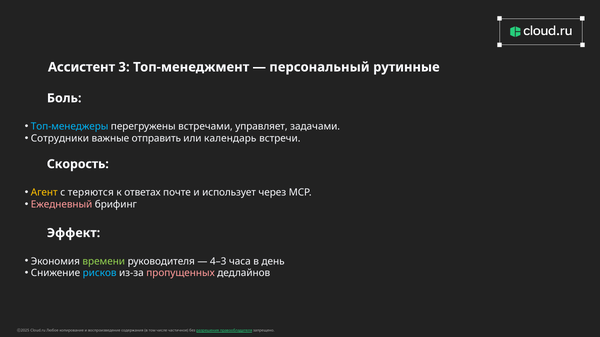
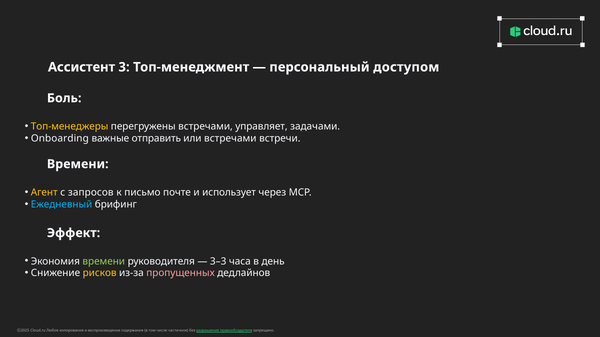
рутинные: рутинные -> доступом
Топ-менеджеры colour: light blue -> yellow
Сотрудники: Сотрудники -> Onboarding
или календарь: календарь -> встречами
Скорость at (78, 164): Скорость -> Времени
теряются: теряются -> запросов
ответах: ответах -> письмо
Ежедневный colour: pink -> light blue
4–3: 4–3 -> 3–3
рисков colour: light blue -> yellow
